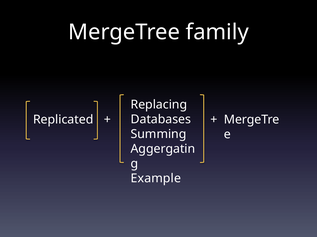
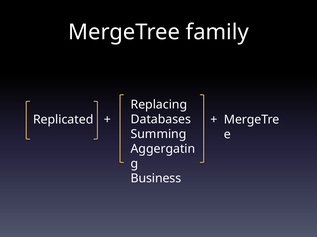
Example: Example -> Business
